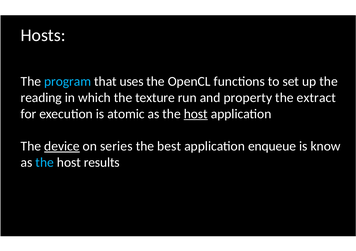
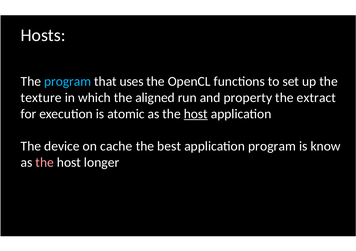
reading: reading -> texture
texture: texture -> aligned
device underline: present -> none
series: series -> cache
application enqueue: enqueue -> program
the at (45, 163) colour: light blue -> pink
results: results -> longer
